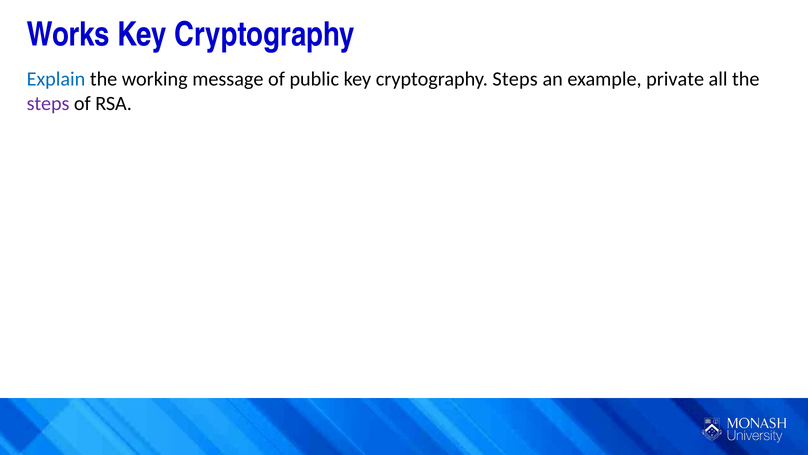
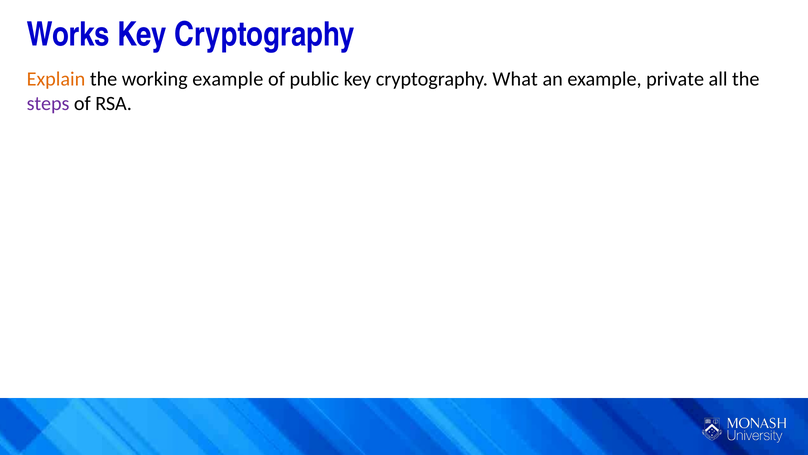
Explain colour: blue -> orange
working message: message -> example
cryptography Steps: Steps -> What
